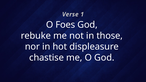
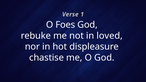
those: those -> loved
